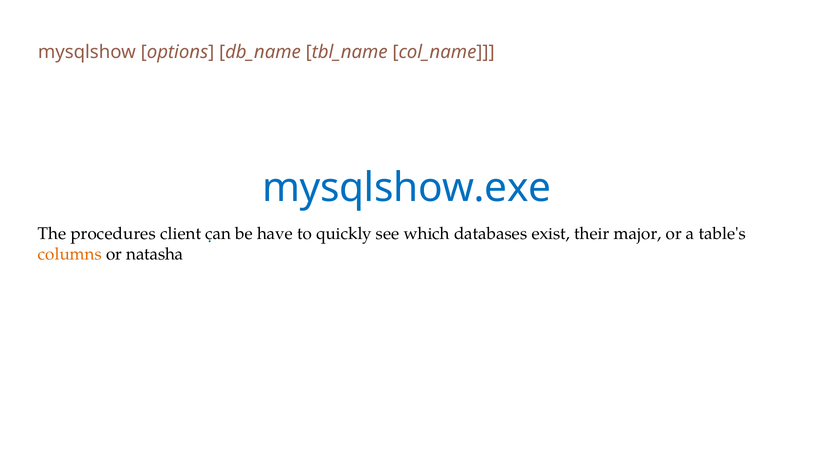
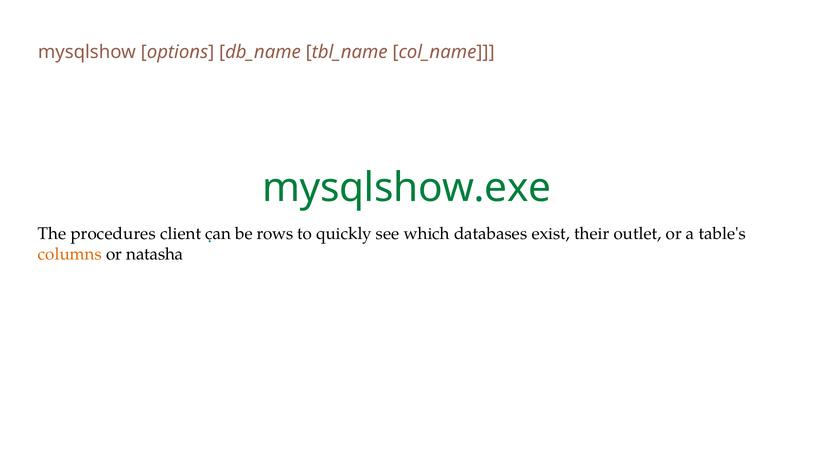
mysqlshow.exe colour: blue -> green
have: have -> rows
major: major -> outlet
